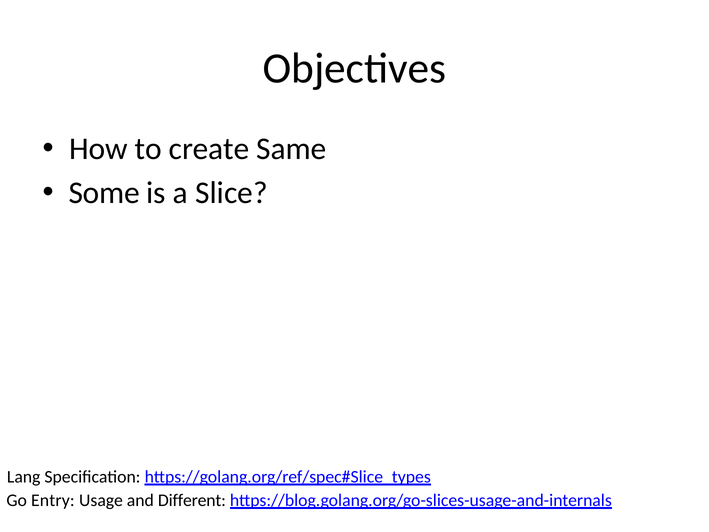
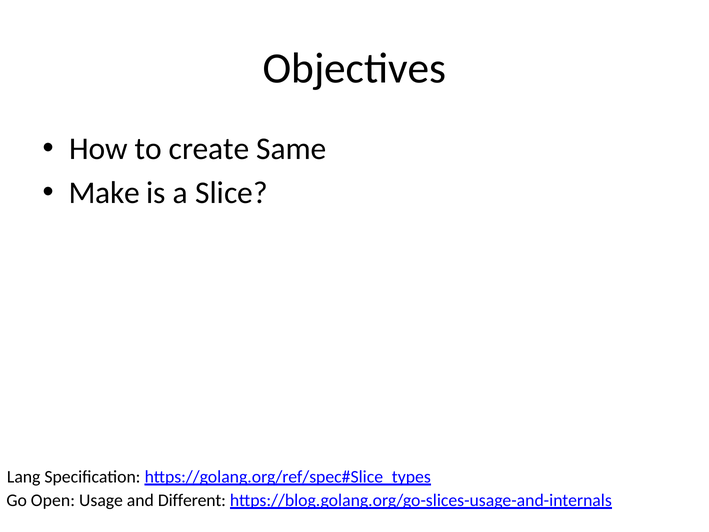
Some: Some -> Make
Entry: Entry -> Open
